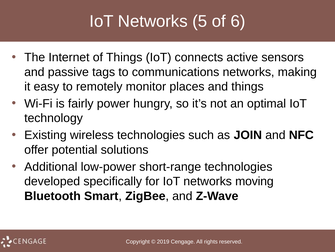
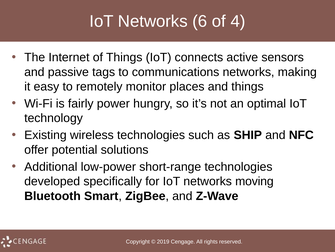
5: 5 -> 6
6: 6 -> 4
JOIN: JOIN -> SHIP
